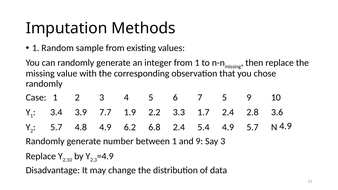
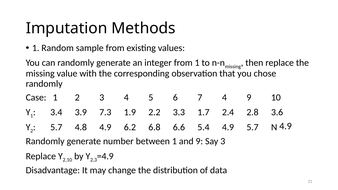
7 5: 5 -> 4
7.7: 7.7 -> 7.3
6.8 2.4: 2.4 -> 6.6
